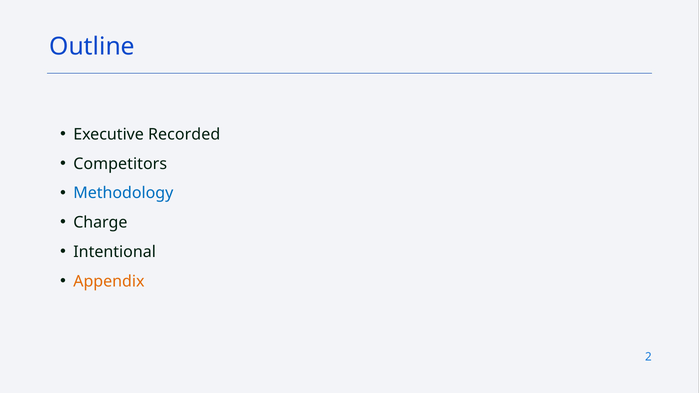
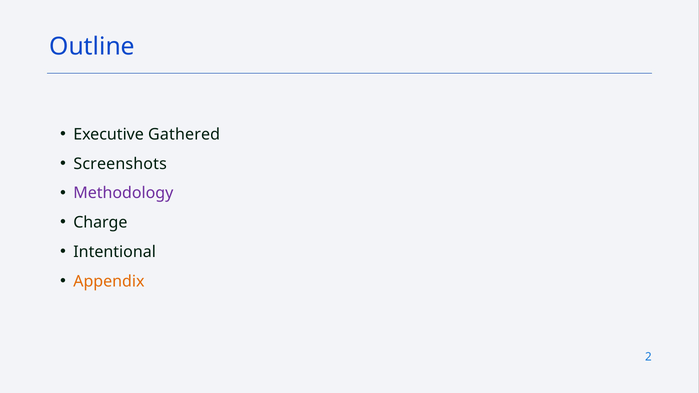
Recorded: Recorded -> Gathered
Competitors: Competitors -> Screenshots
Methodology colour: blue -> purple
